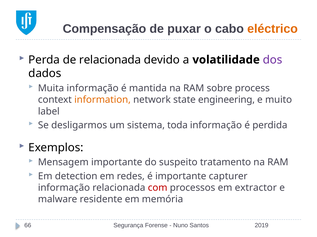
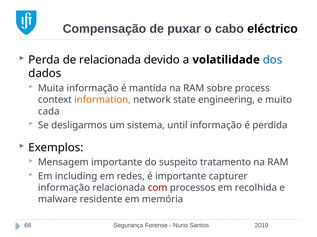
eléctrico colour: orange -> black
dos colour: purple -> blue
label: label -> cada
toda: toda -> until
detection: detection -> including
extractor: extractor -> recolhida
